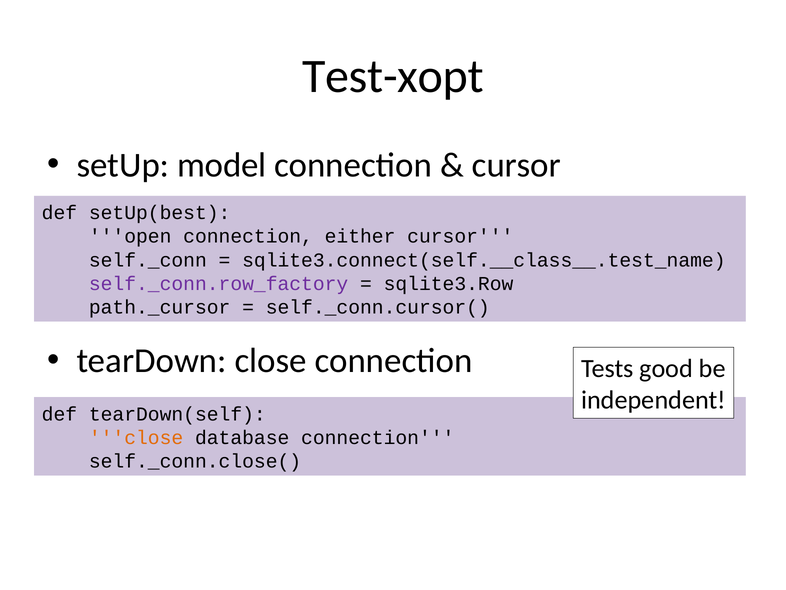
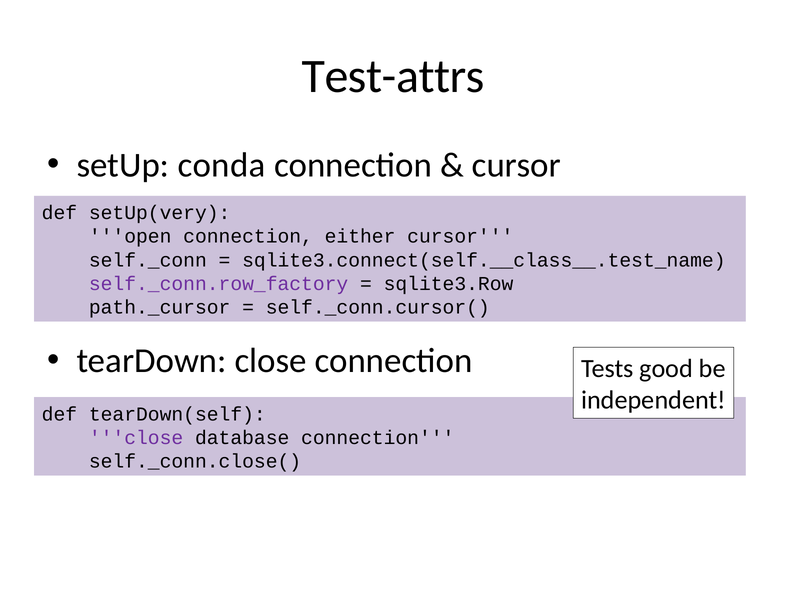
Test-xopt: Test-xopt -> Test-attrs
model: model -> conda
setUp(best: setUp(best -> setUp(very
close at (136, 437) colour: orange -> purple
